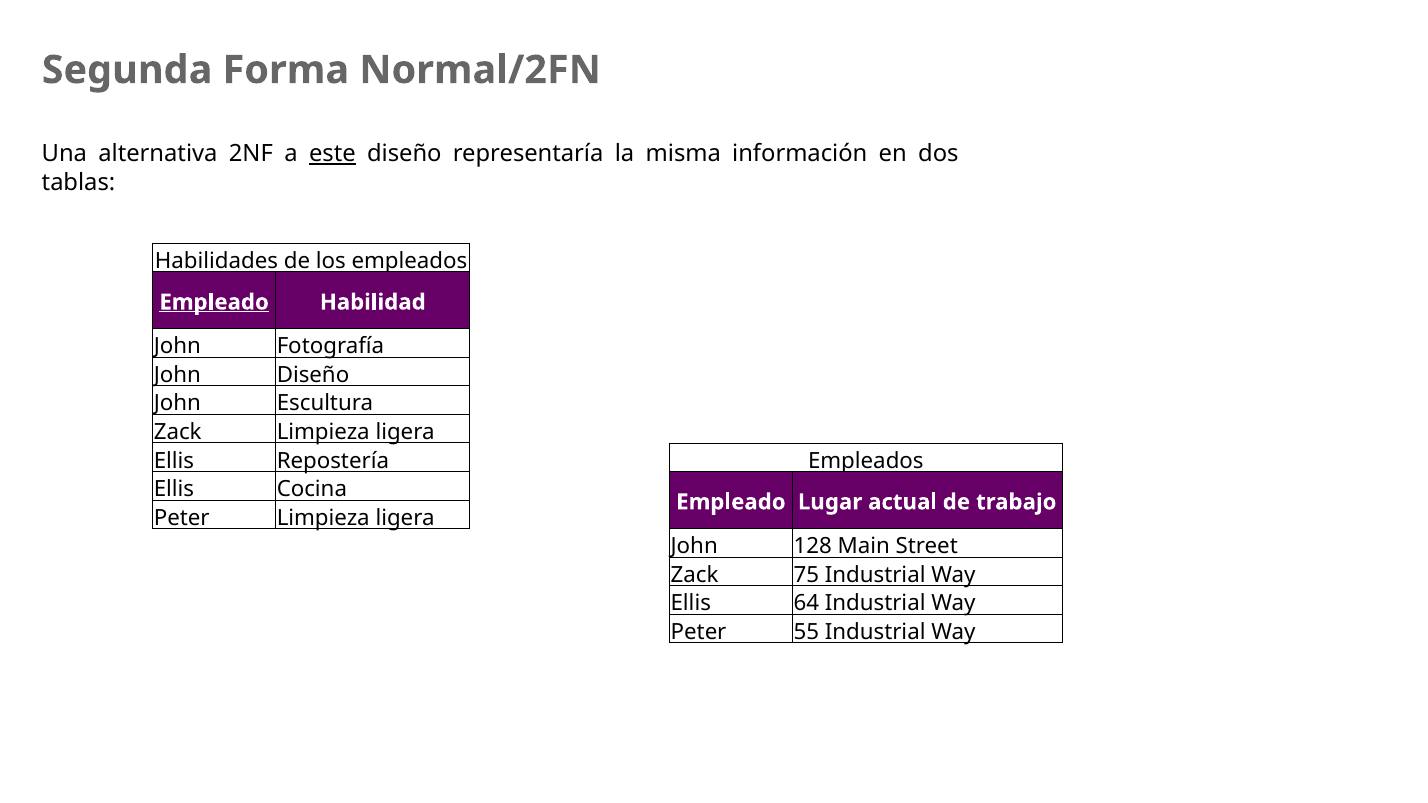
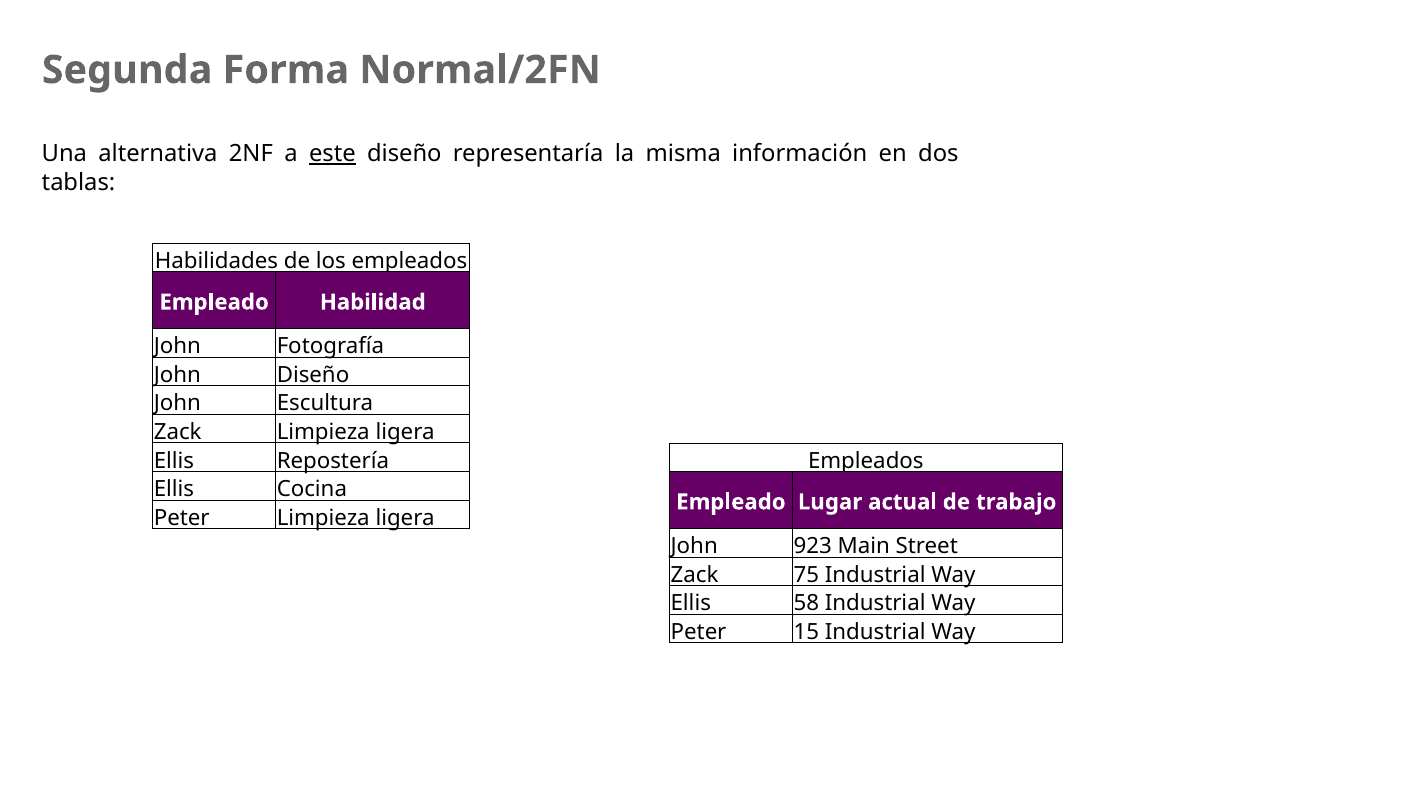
Empleado at (214, 302) underline: present -> none
128: 128 -> 923
64: 64 -> 58
55: 55 -> 15
